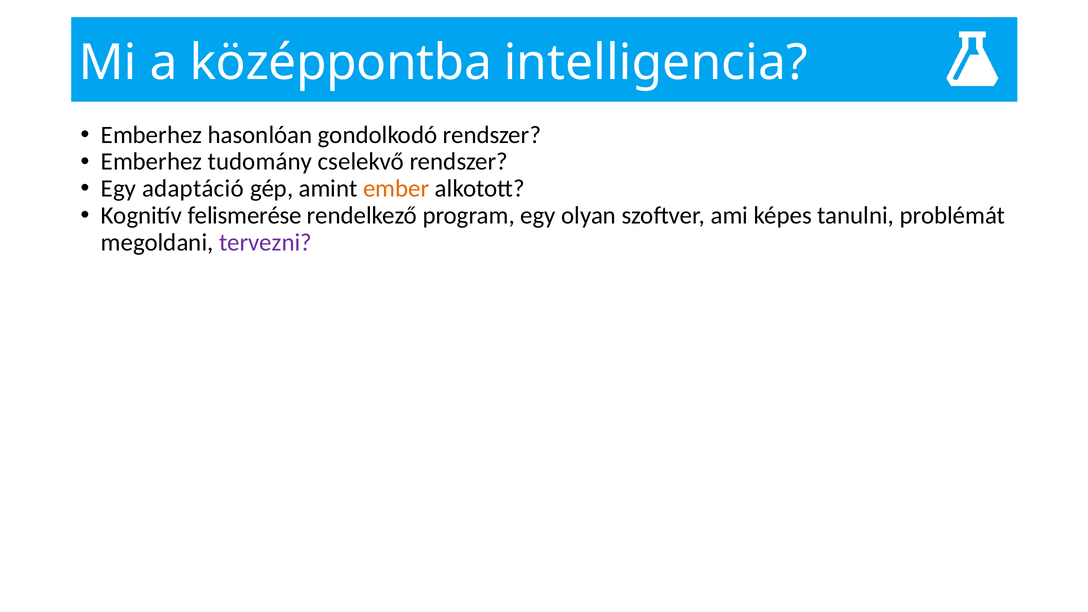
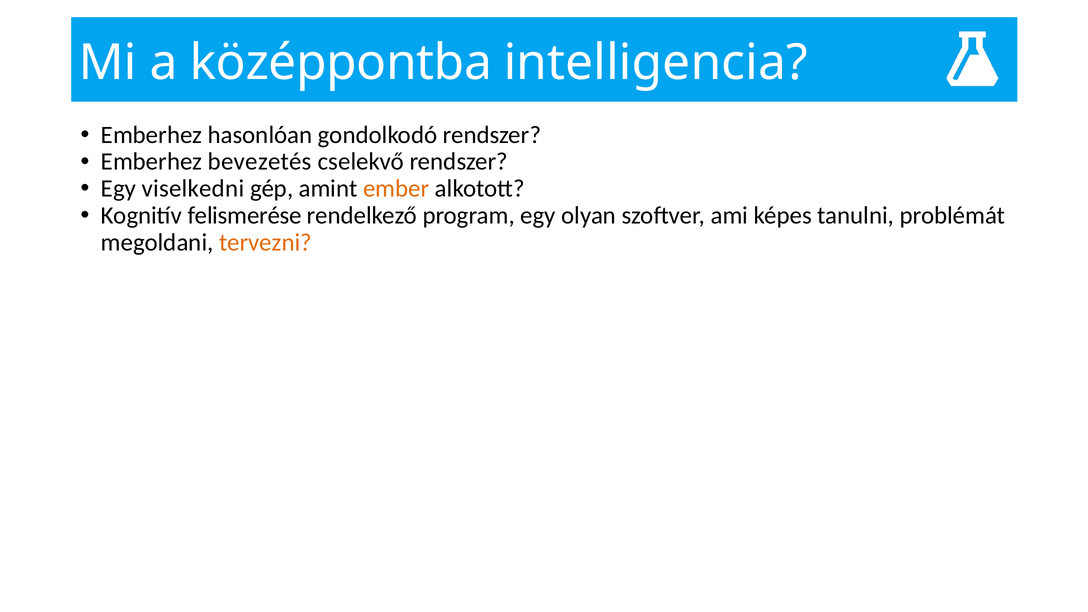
tudomány: tudomány -> bevezetés
adaptáció: adaptáció -> viselkedni
tervezni colour: purple -> orange
